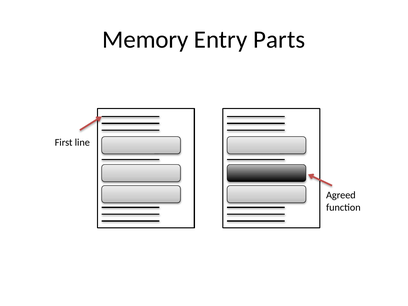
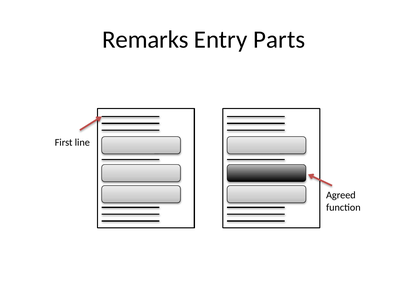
Memory: Memory -> Remarks
